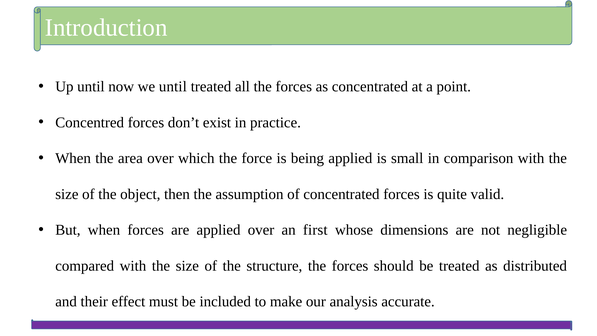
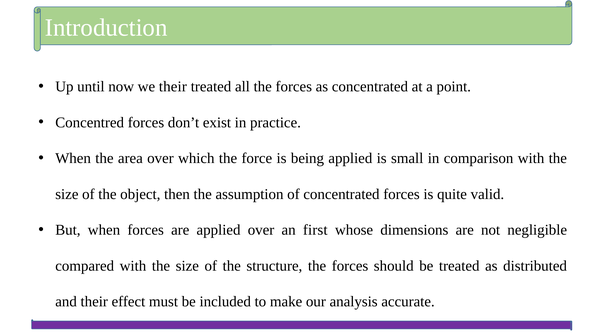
we until: until -> their
